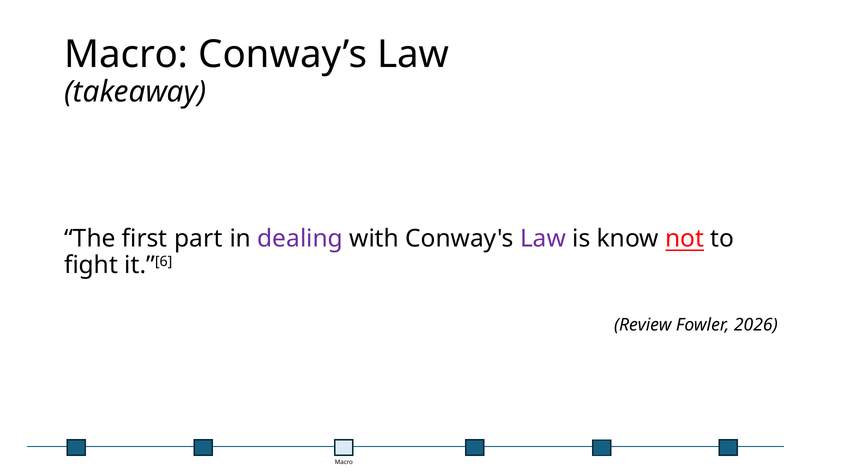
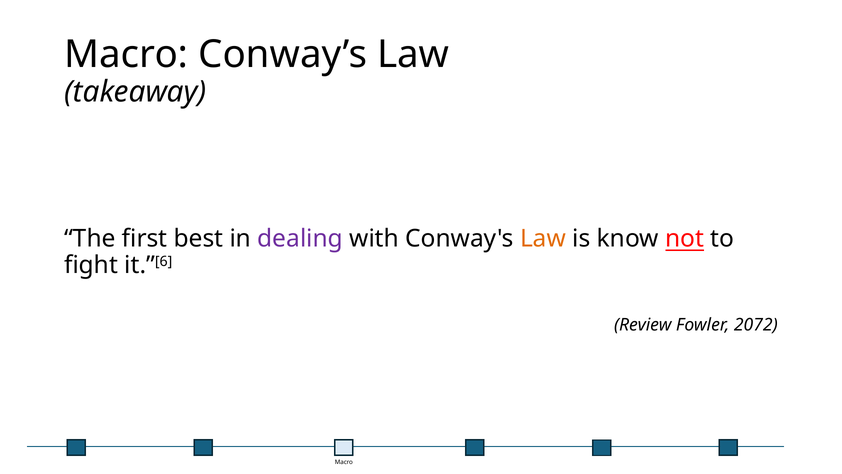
part: part -> best
Law at (543, 239) colour: purple -> orange
2026: 2026 -> 2072
